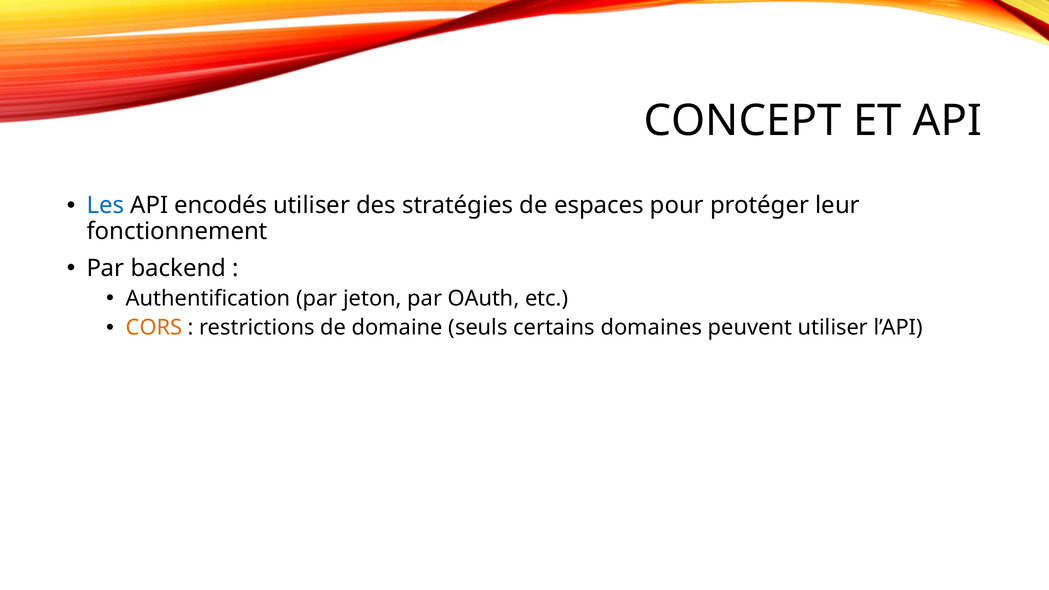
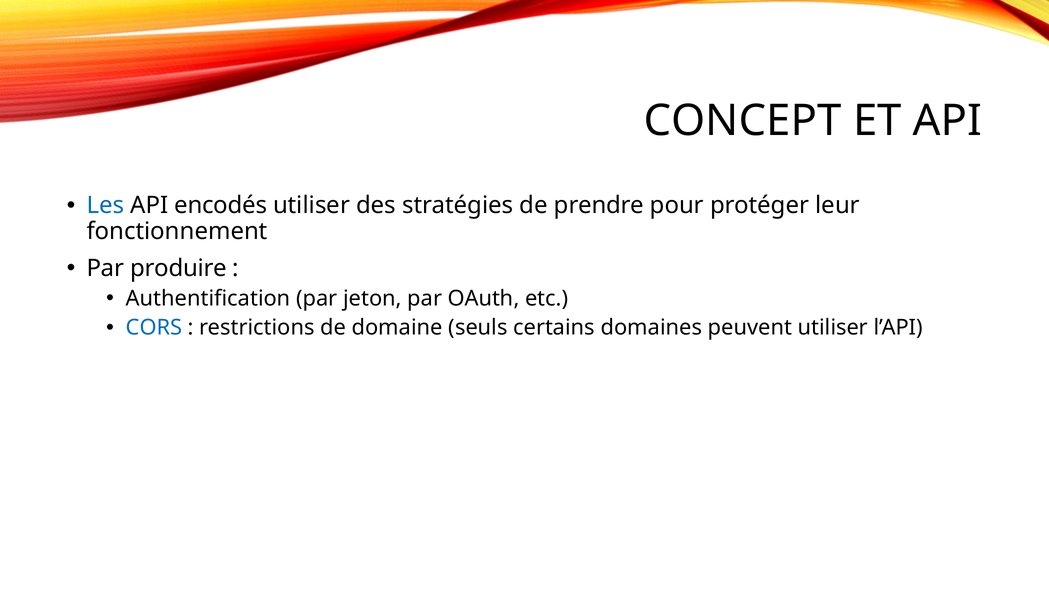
espaces: espaces -> prendre
backend: backend -> produire
CORS colour: orange -> blue
